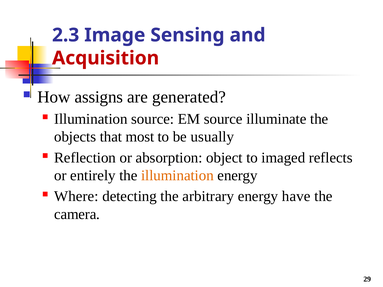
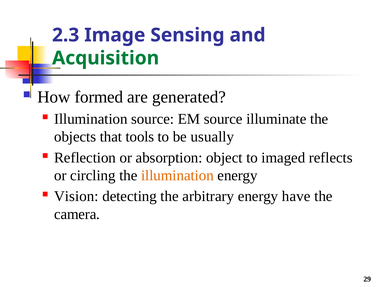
Acquisition colour: red -> green
assigns: assigns -> formed
most: most -> tools
entirely: entirely -> circling
Where: Where -> Vision
